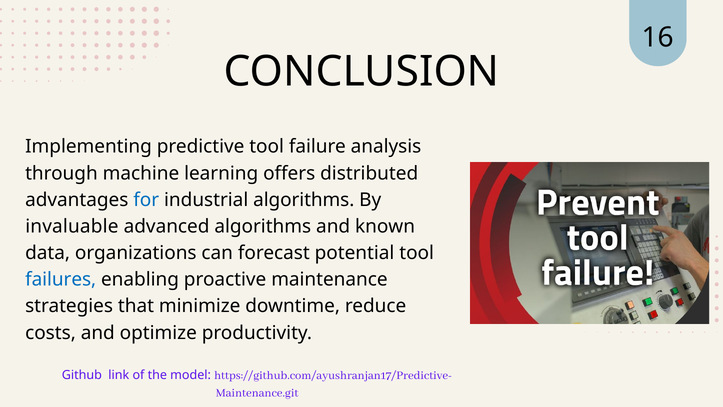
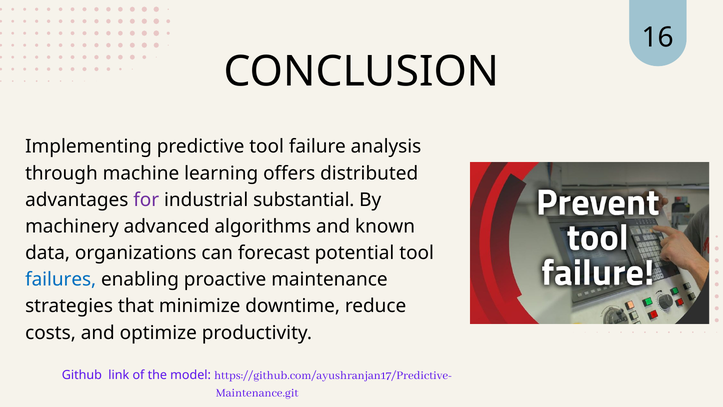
for colour: blue -> purple
industrial algorithms: algorithms -> substantial
invaluable: invaluable -> machinery
